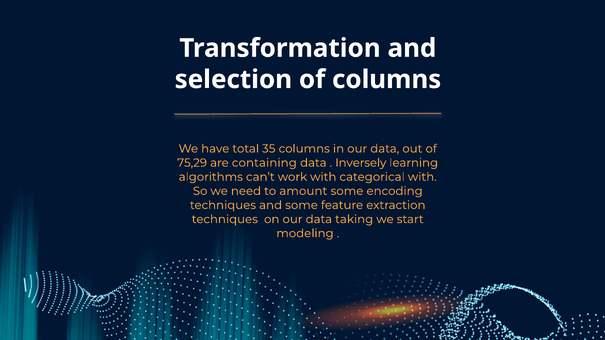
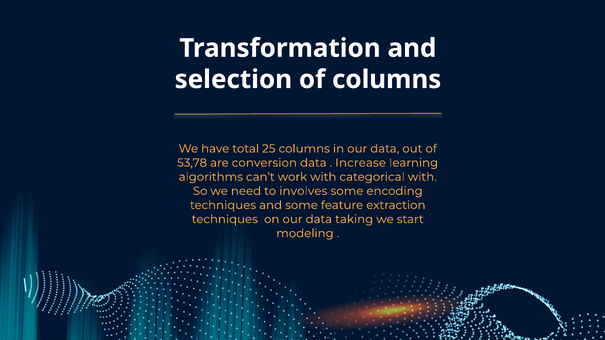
35: 35 -> 25
75,29: 75,29 -> 53,78
containing: containing -> conversion
Inversely: Inversely -> Increase
amount: amount -> involves
